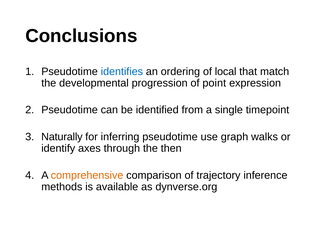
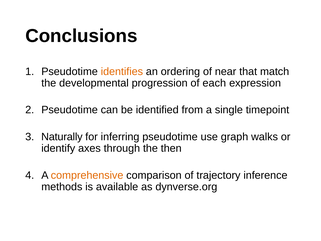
identifies colour: blue -> orange
local: local -> near
point: point -> each
